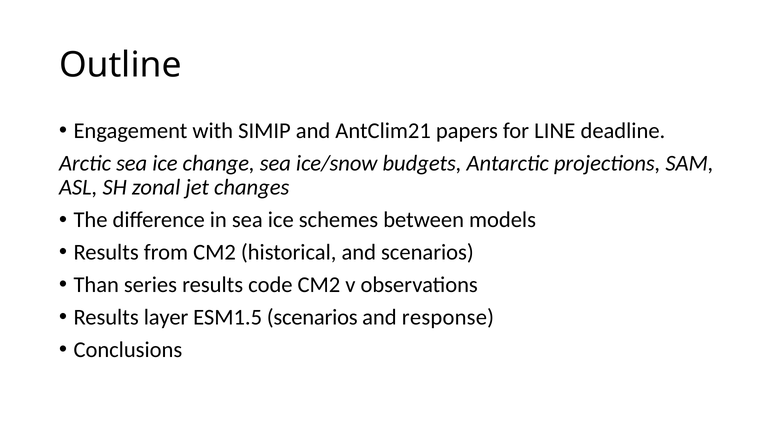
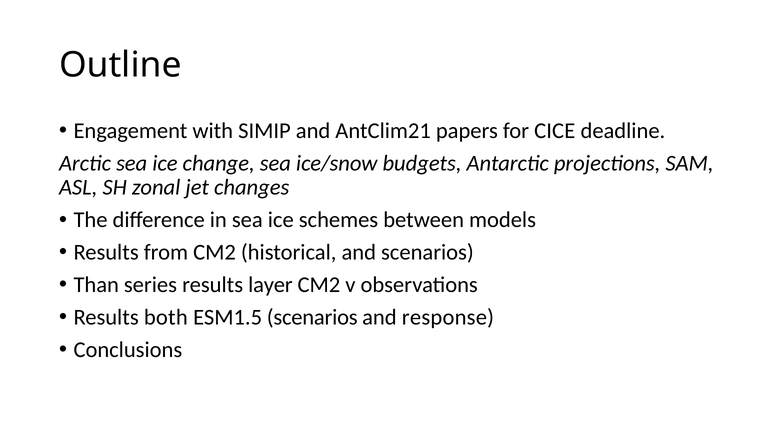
LINE: LINE -> CICE
code: code -> layer
layer: layer -> both
